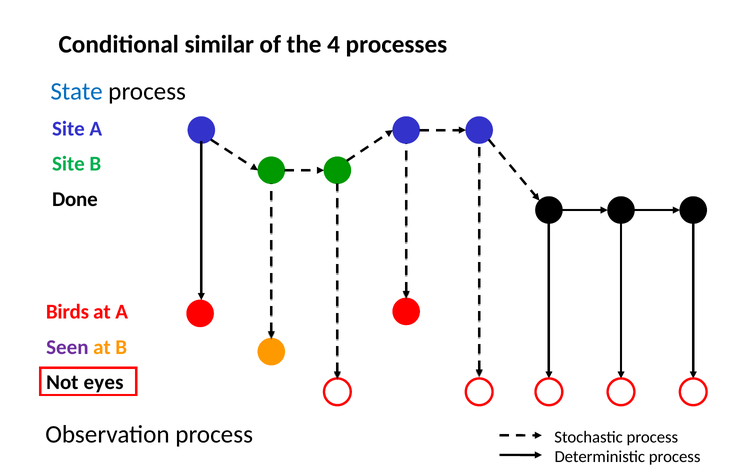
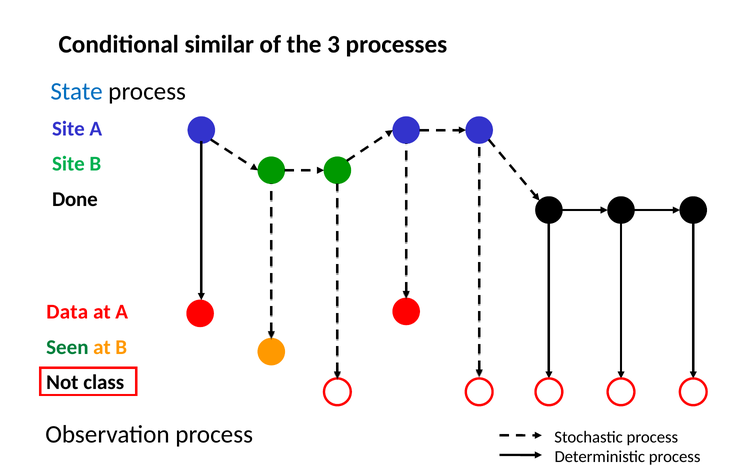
4: 4 -> 3
Birds: Birds -> Data
Seen colour: purple -> green
eyes: eyes -> class
